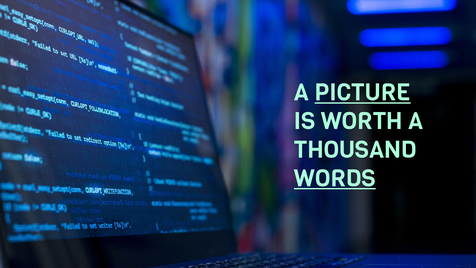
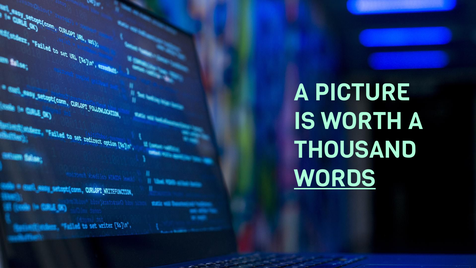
PICTURE underline: present -> none
